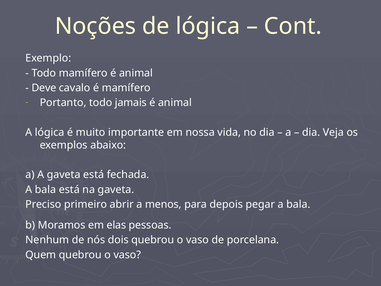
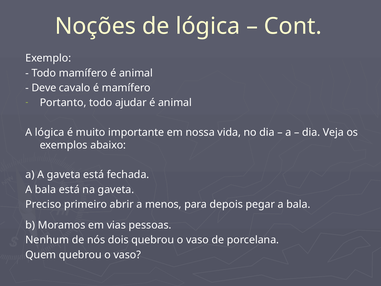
jamais: jamais -> ajudar
elas: elas -> vias
